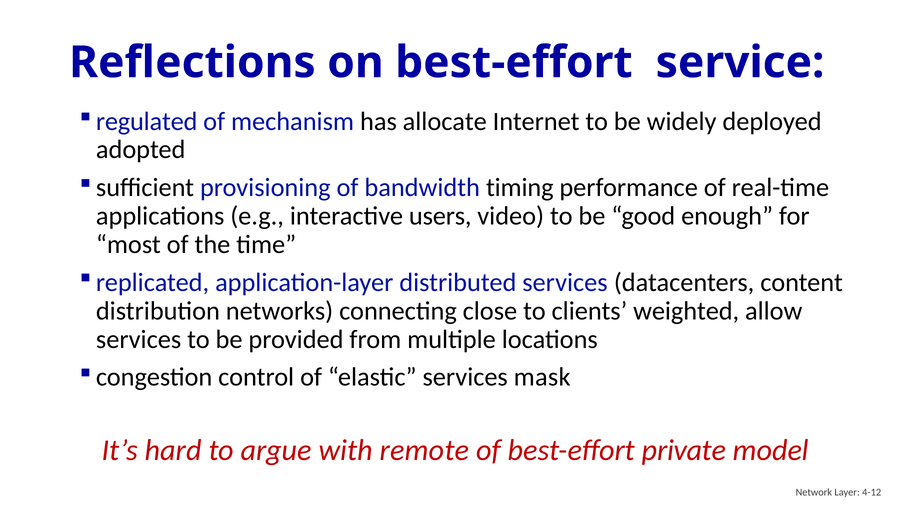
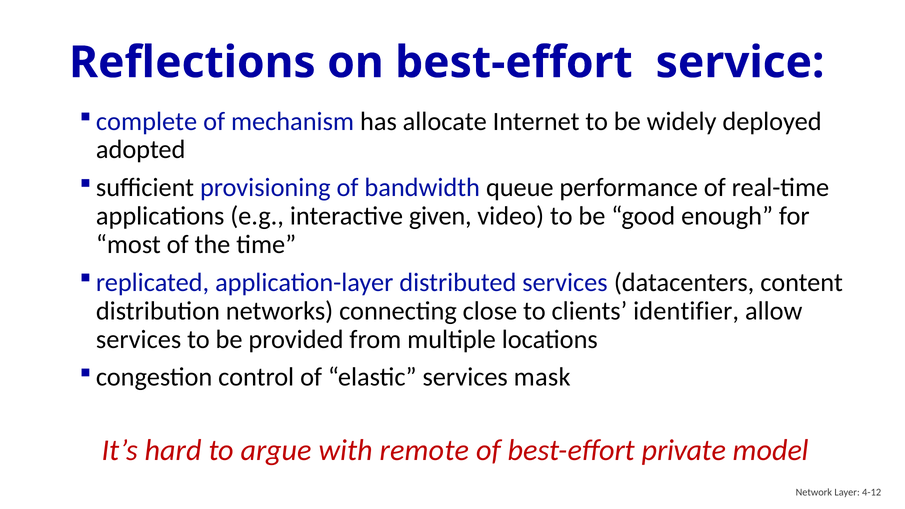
regulated: regulated -> complete
timing: timing -> queue
users: users -> given
weighted: weighted -> identifier
